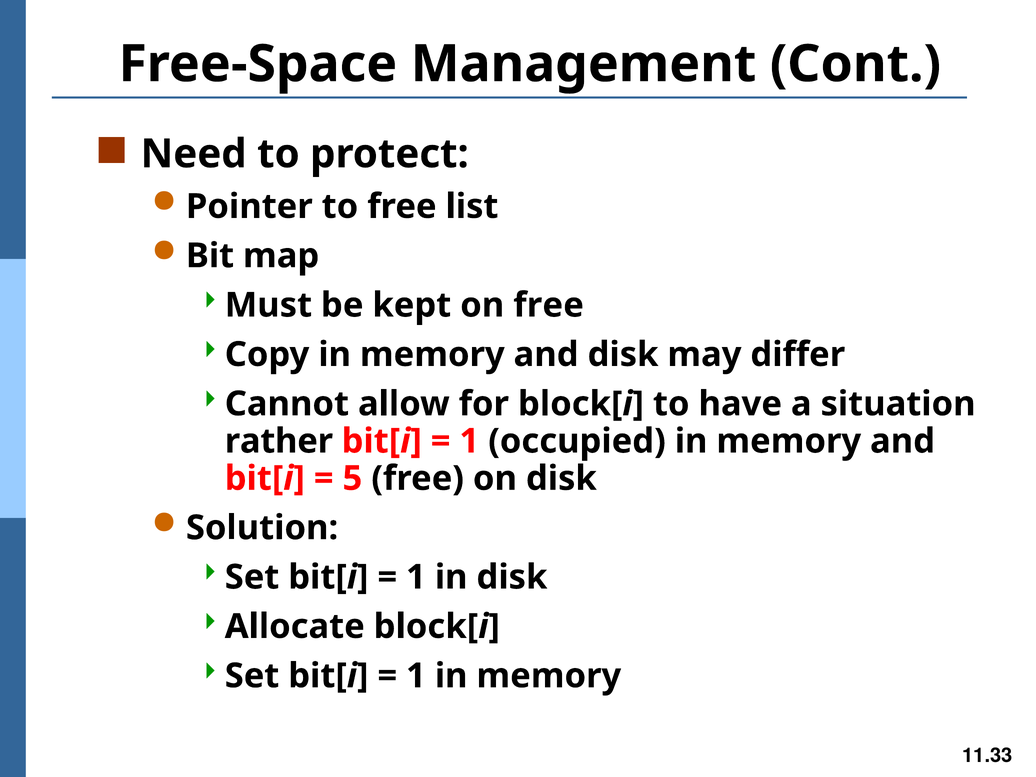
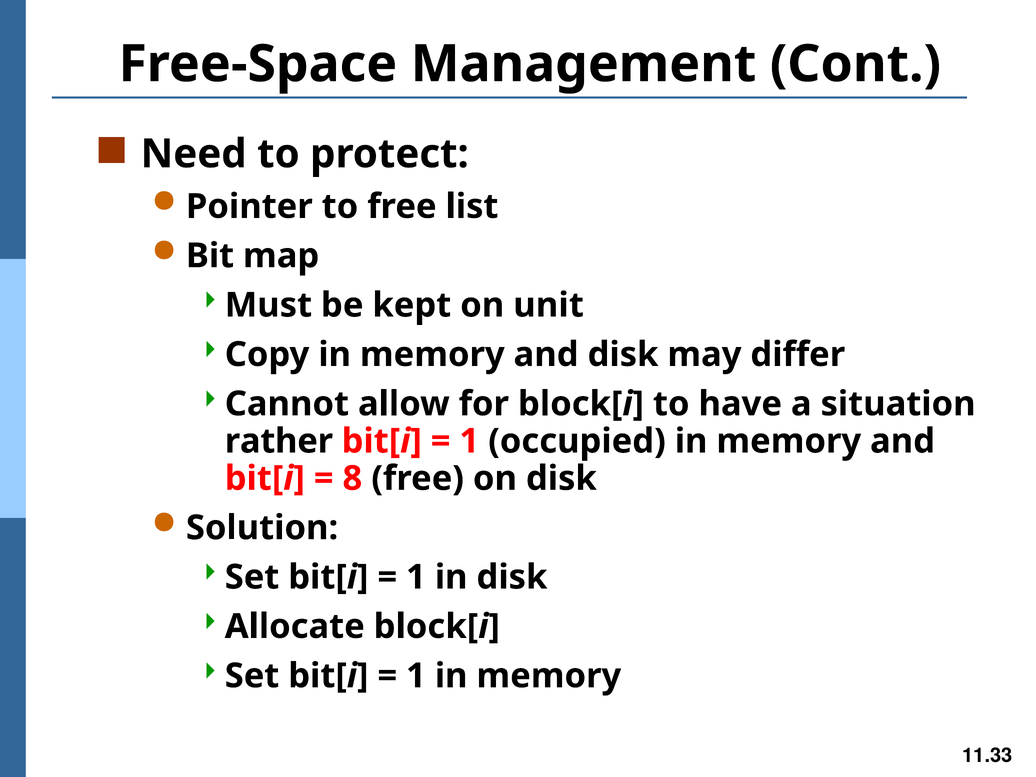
on free: free -> unit
5: 5 -> 8
